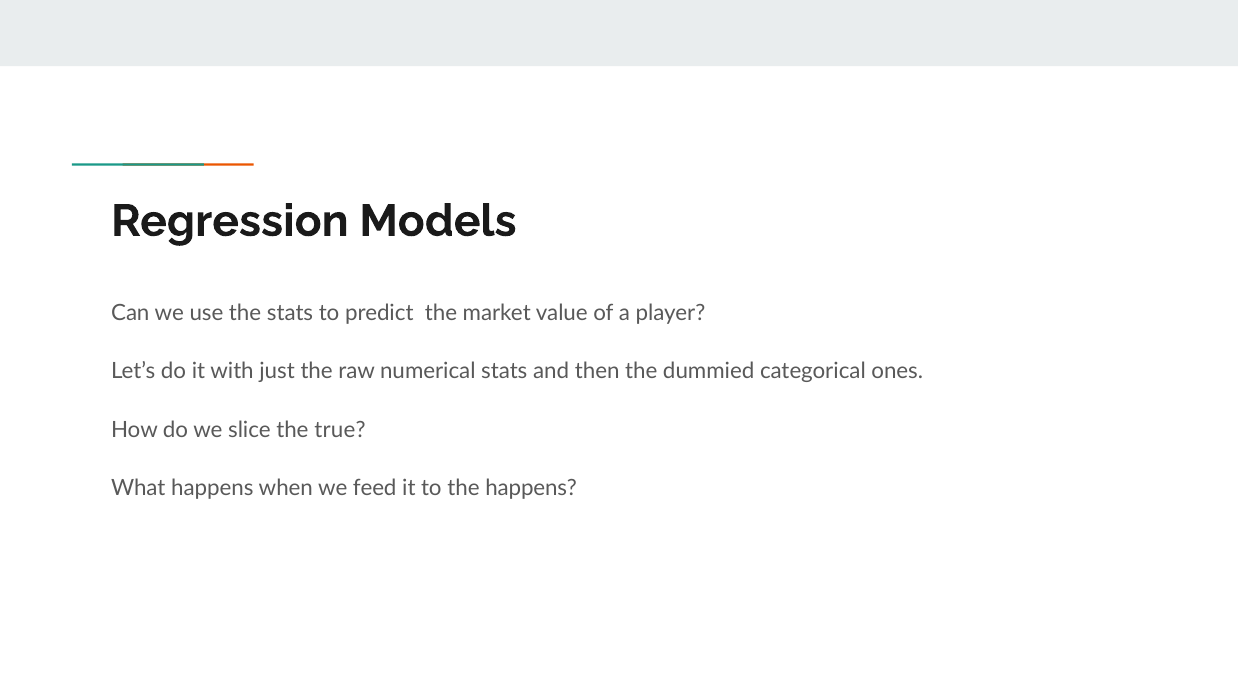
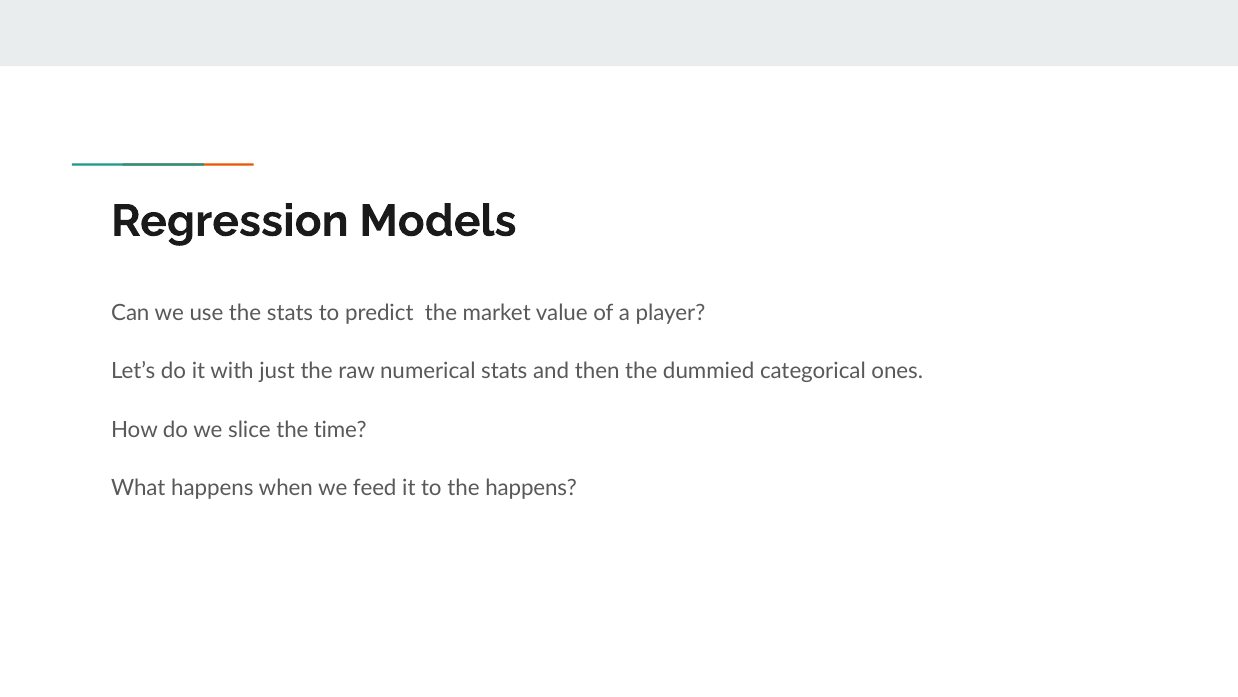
true: true -> time
